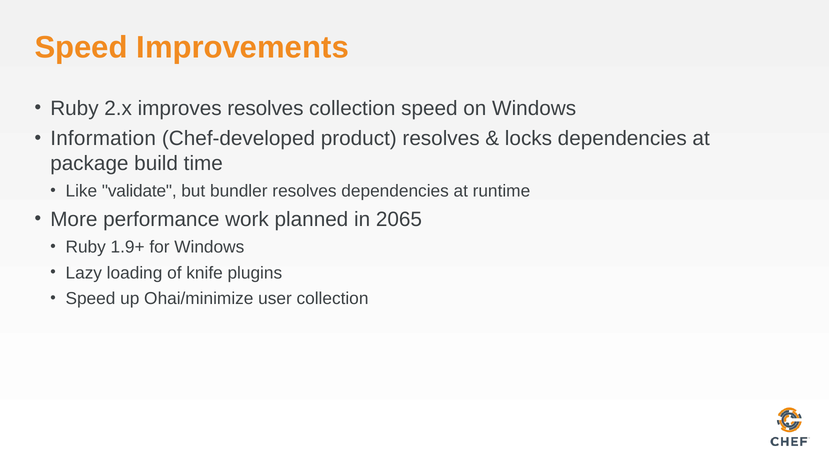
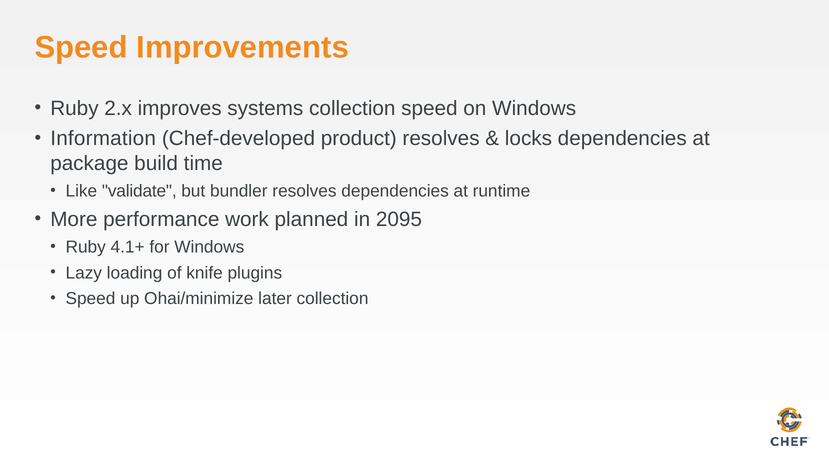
improves resolves: resolves -> systems
2065: 2065 -> 2095
1.9+: 1.9+ -> 4.1+
user: user -> later
